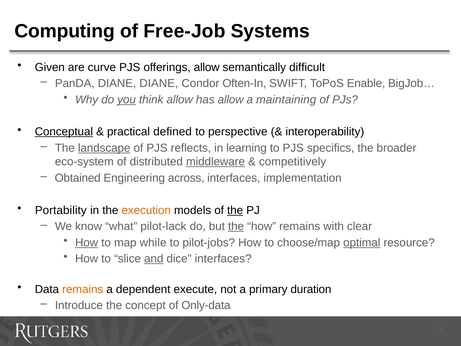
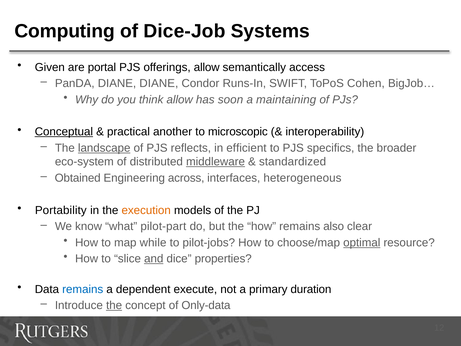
Free-Job: Free-Job -> Dice-Job
curve: curve -> portal
difficult: difficult -> access
Often-In: Often-In -> Runs-In
Enable: Enable -> Cohen
you underline: present -> none
has allow: allow -> soon
defined: defined -> another
perspective: perspective -> microscopic
learning: learning -> efficient
competitively: competitively -> standardized
implementation: implementation -> heterogeneous
the at (235, 210) underline: present -> none
pilot-lack: pilot-lack -> pilot-part
the at (236, 226) underline: present -> none
with: with -> also
How at (87, 242) underline: present -> none
dice interfaces: interfaces -> properties
remains at (83, 289) colour: orange -> blue
the at (114, 305) underline: none -> present
